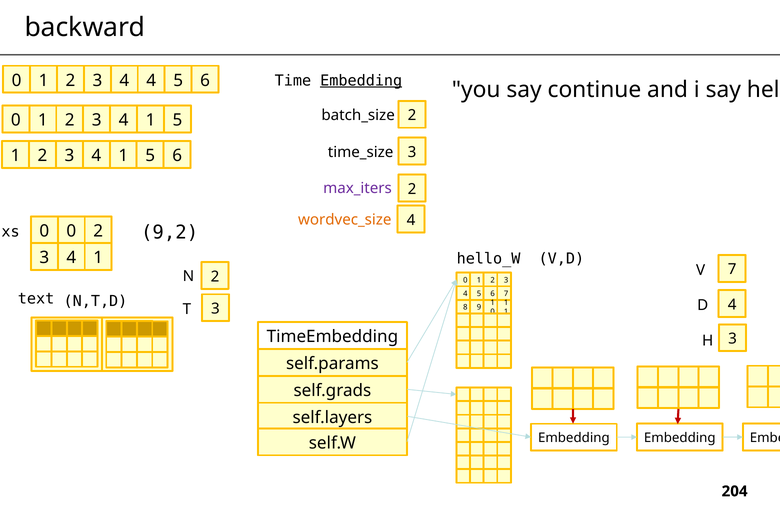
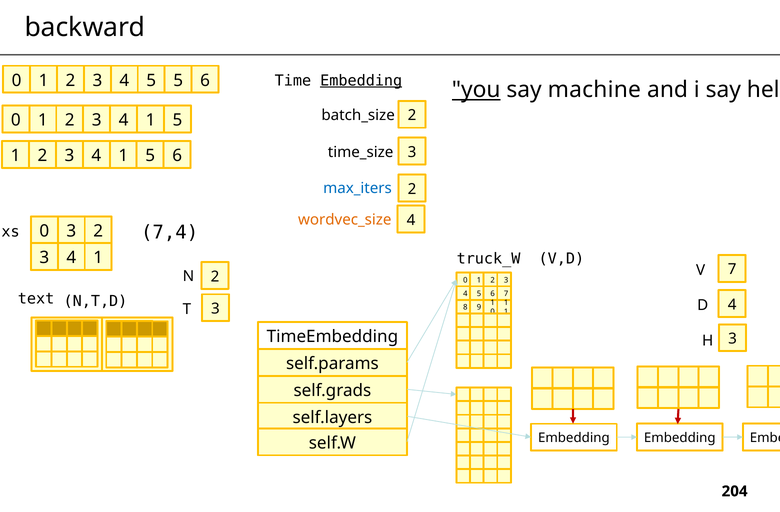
4 at (151, 80): 4 -> 5
you underline: none -> present
continue: continue -> machine
max_iters colour: purple -> blue
9,2: 9,2 -> 7,4
0 0: 0 -> 3
hello_W: hello_W -> truck_W
